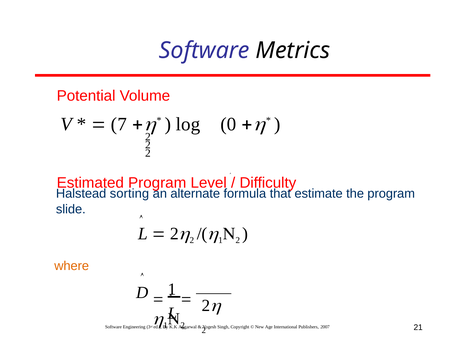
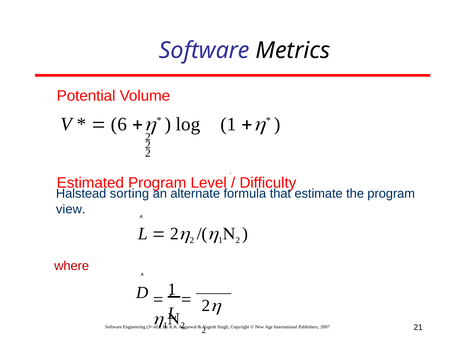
7: 7 -> 6
log 0: 0 -> 1
slide: slide -> view
where colour: orange -> red
